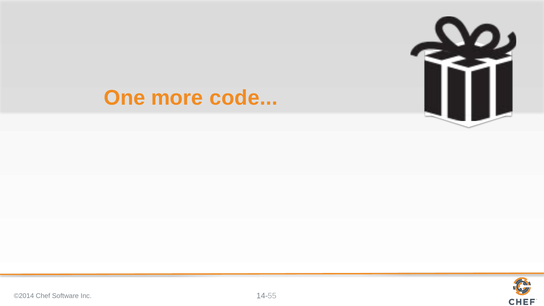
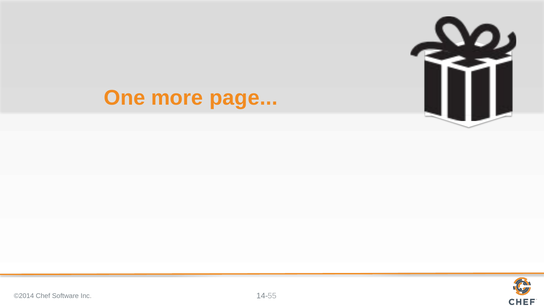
code: code -> page
